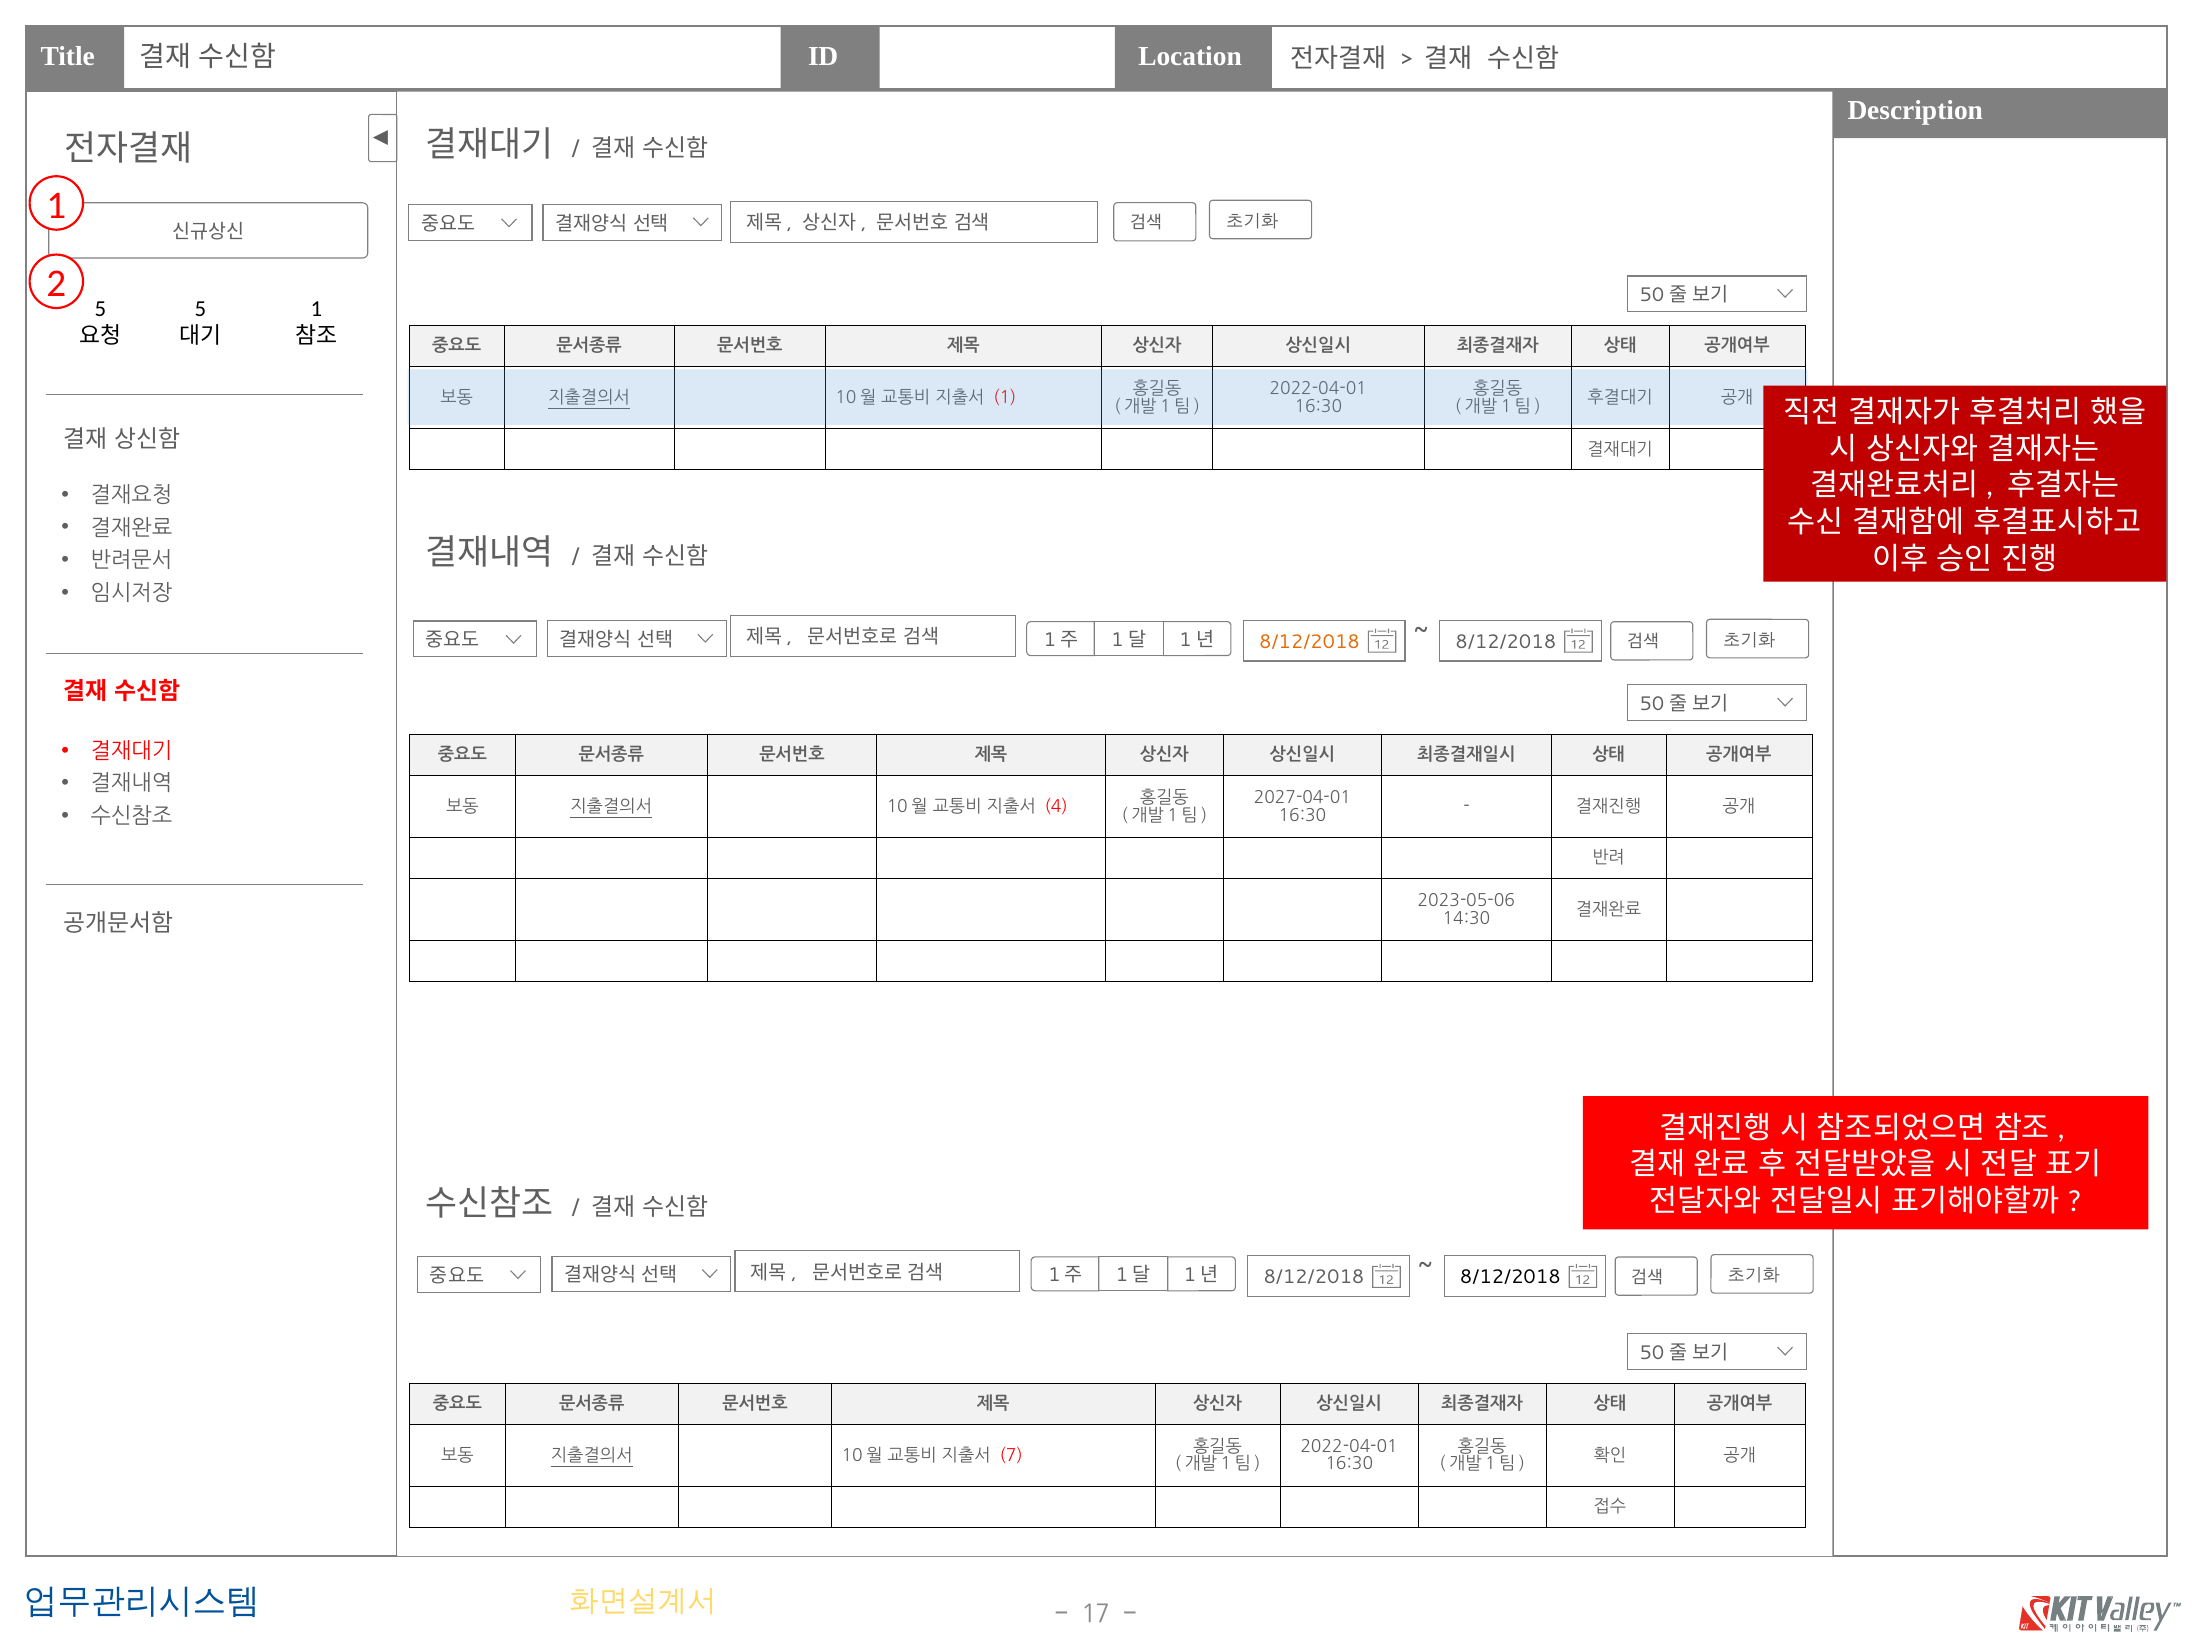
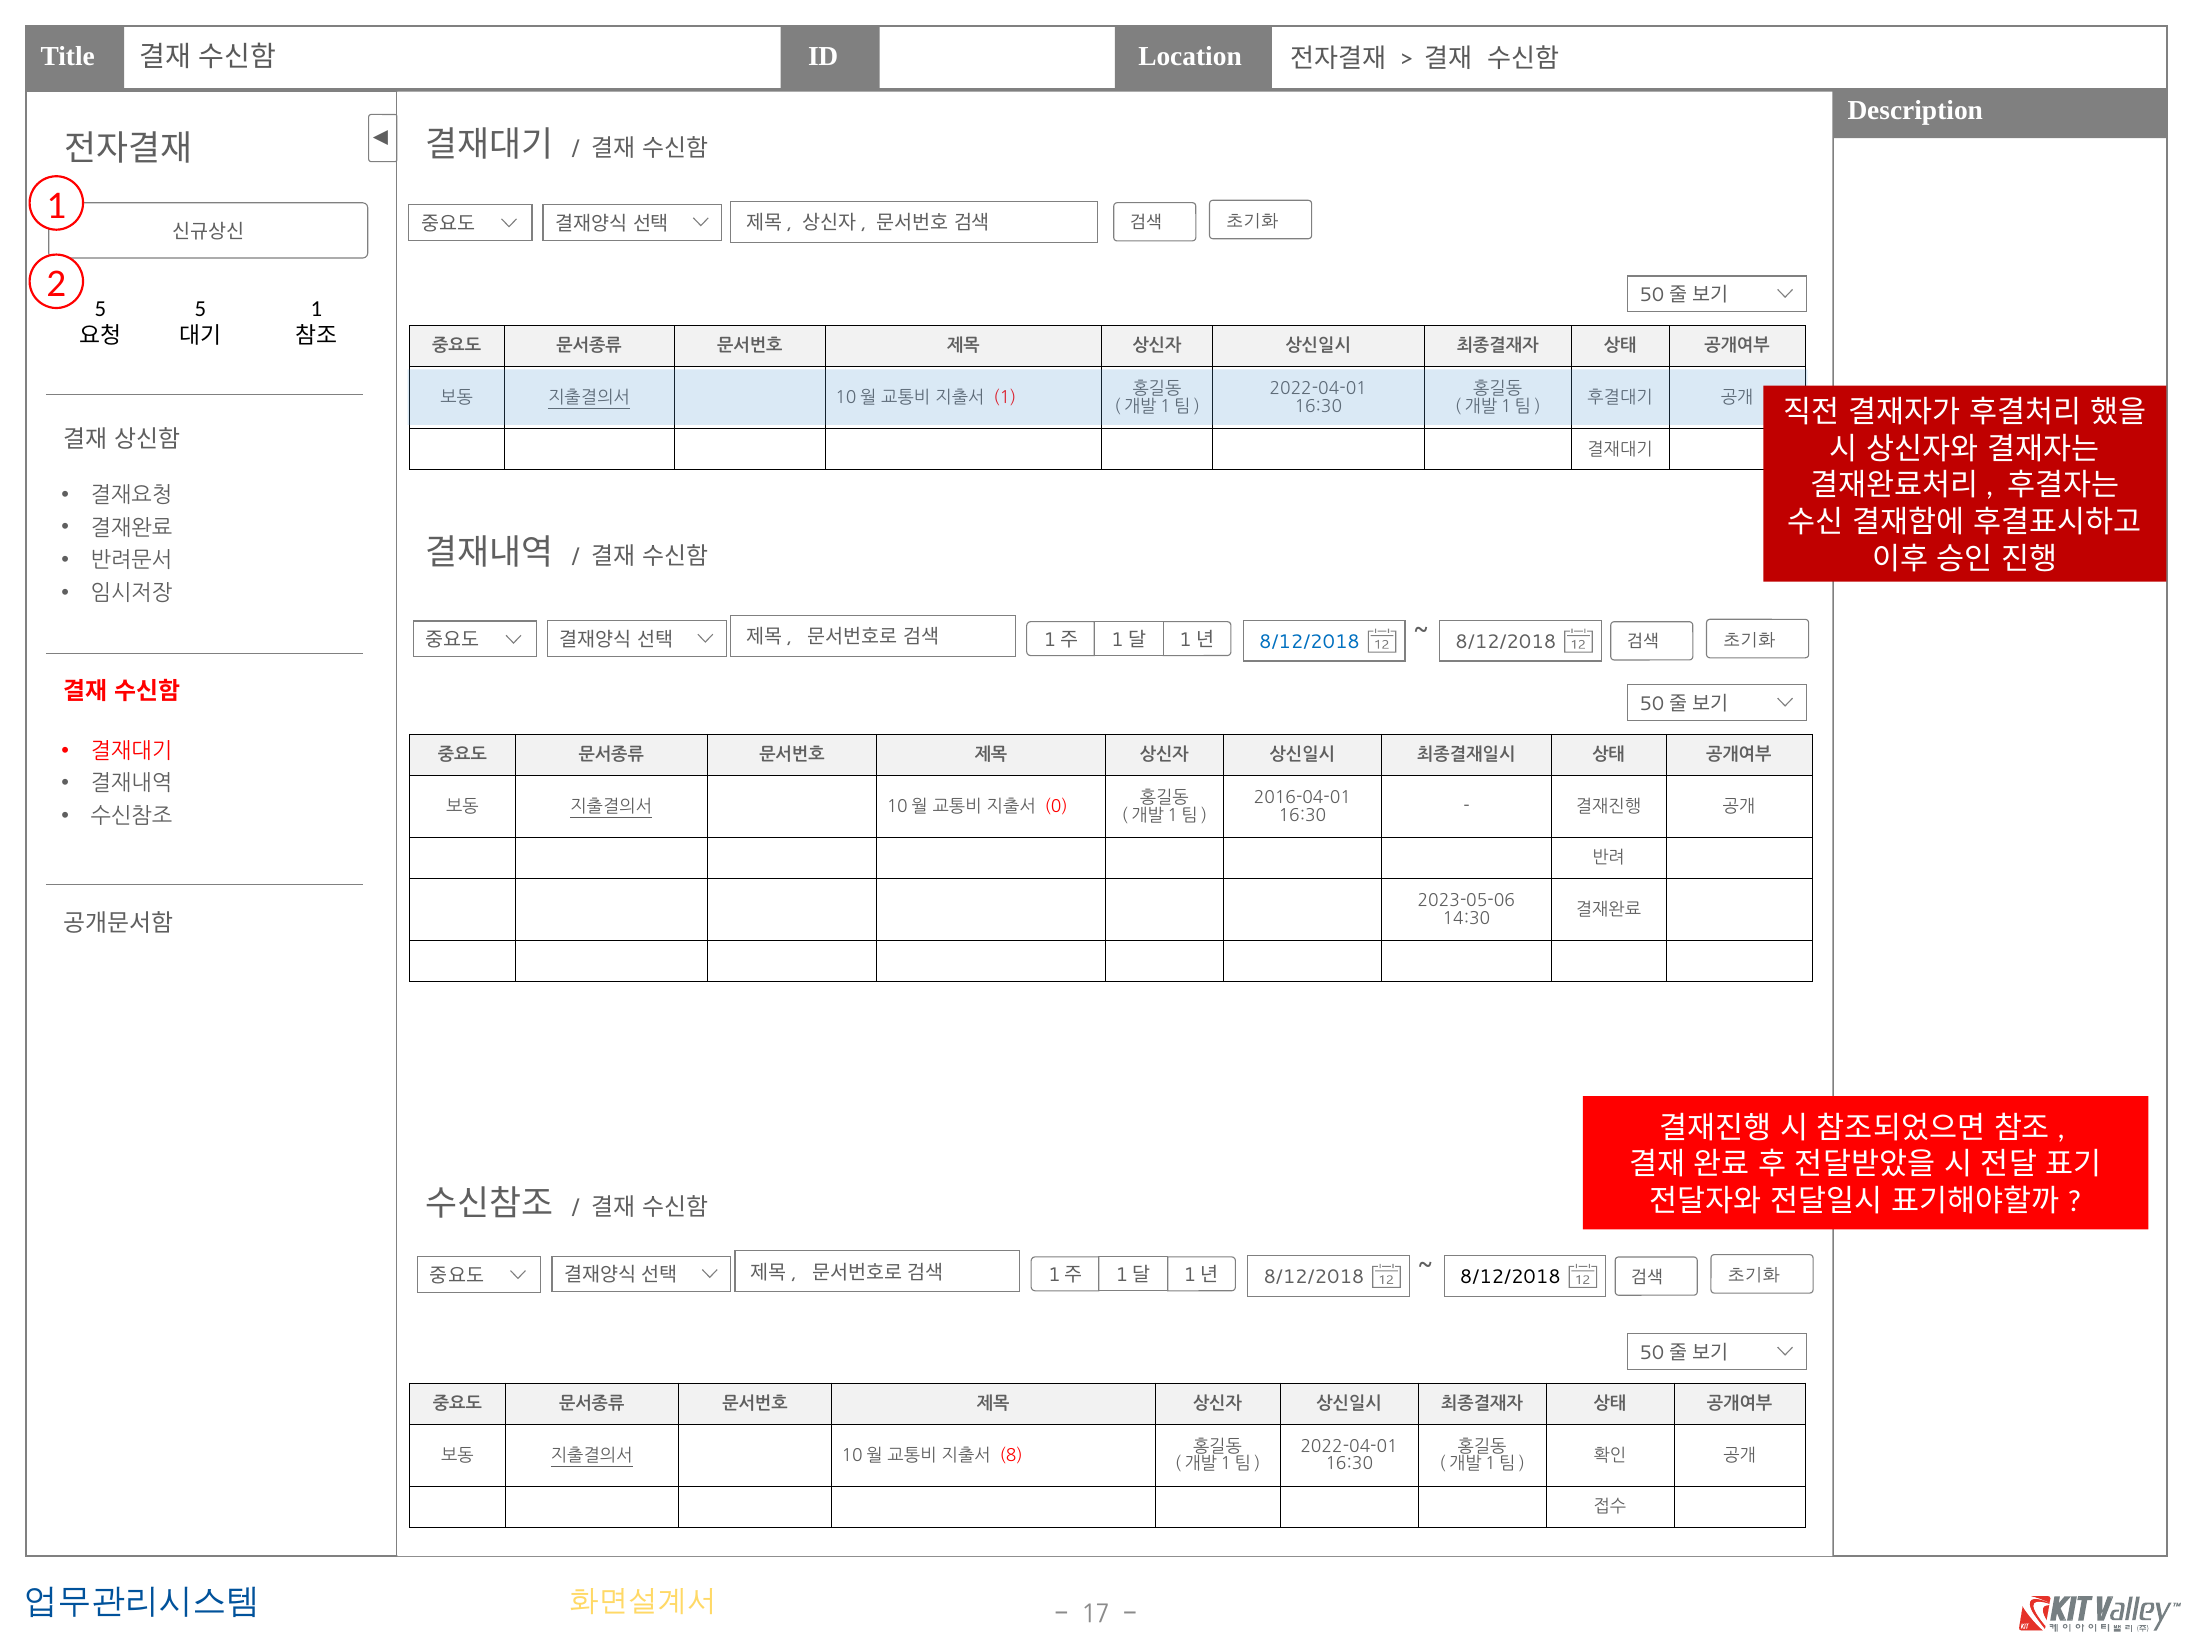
8/12/2018 at (1310, 642) colour: orange -> blue
2027-04-01: 2027-04-01 -> 2016-04-01
4: 4 -> 0
7: 7 -> 8
